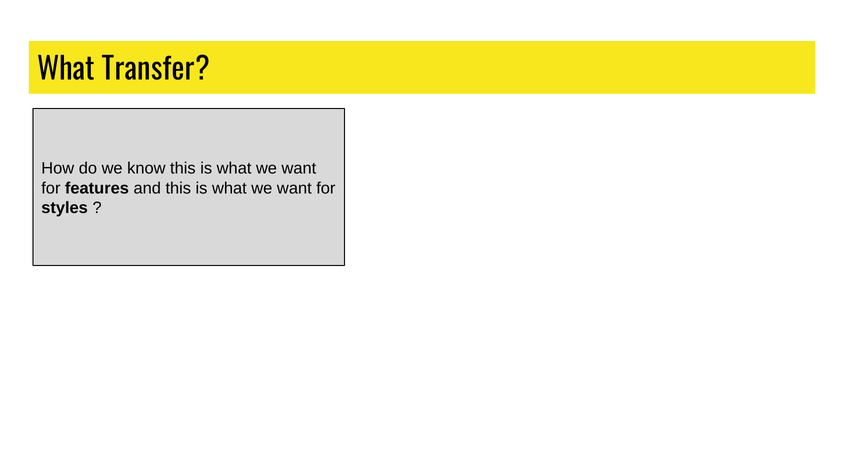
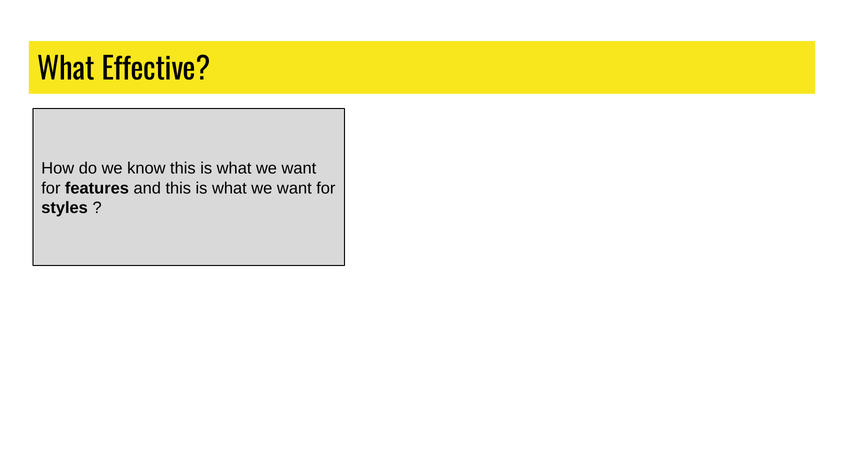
Transfer: Transfer -> Effective
